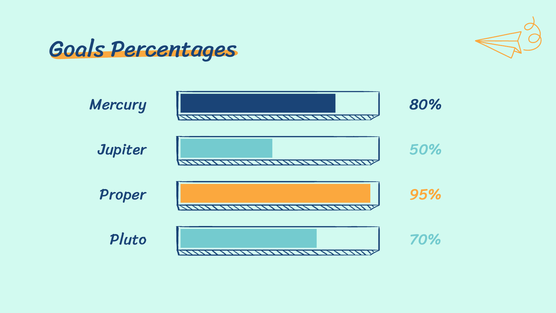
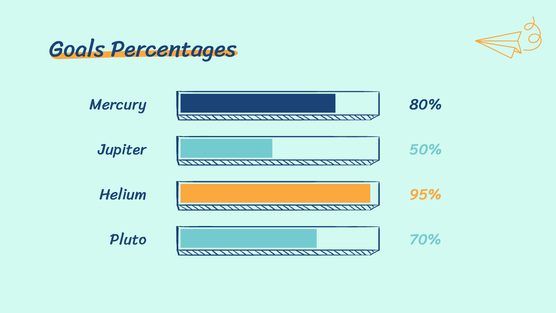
Proper: Proper -> Helium
